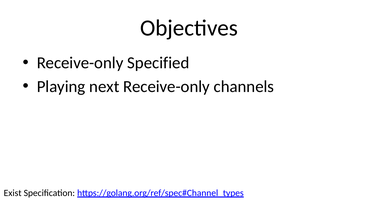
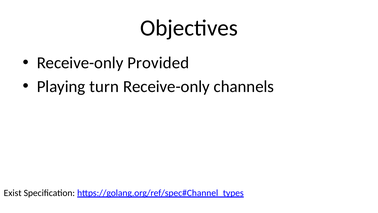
Specified: Specified -> Provided
next: next -> turn
